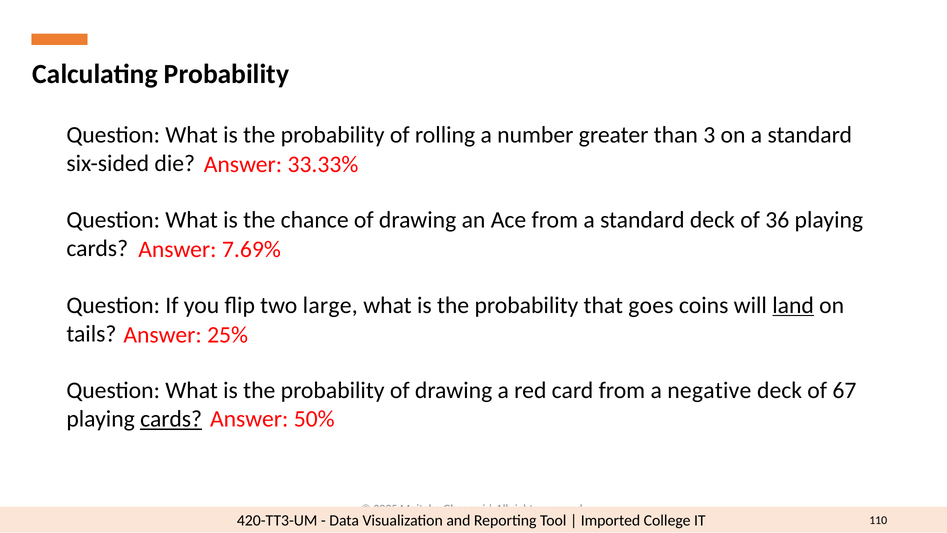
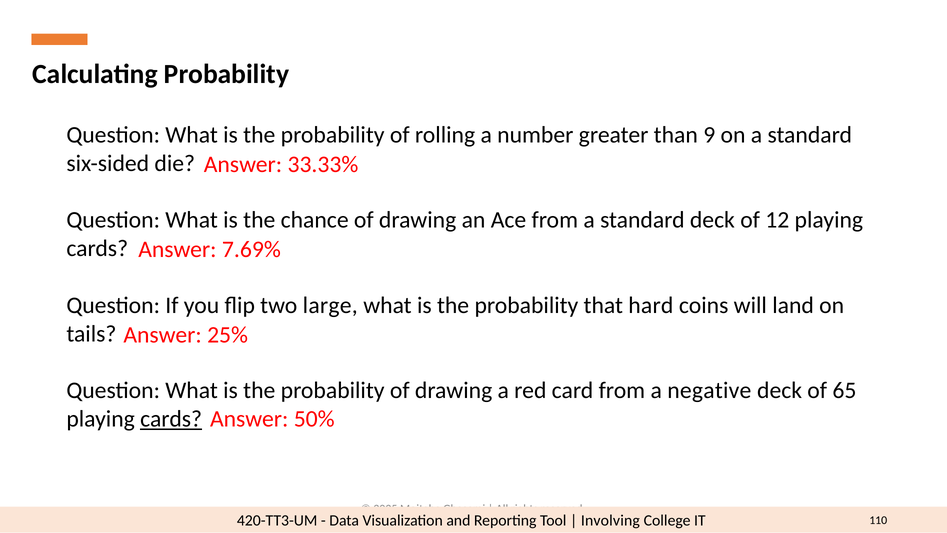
3: 3 -> 9
36: 36 -> 12
goes: goes -> hard
land underline: present -> none
67: 67 -> 65
Imported: Imported -> Involving
